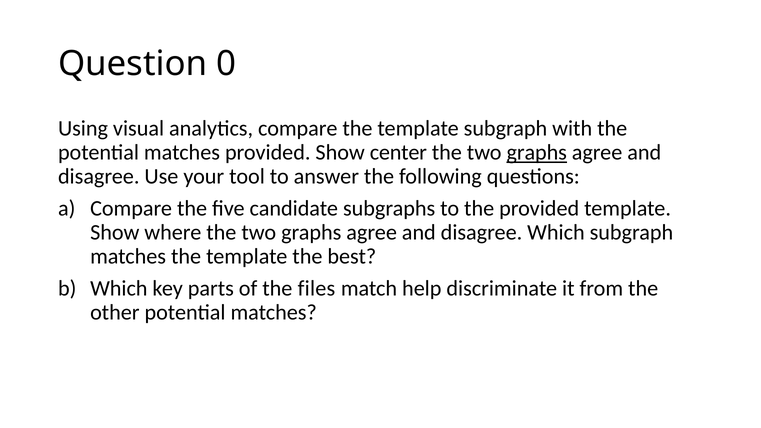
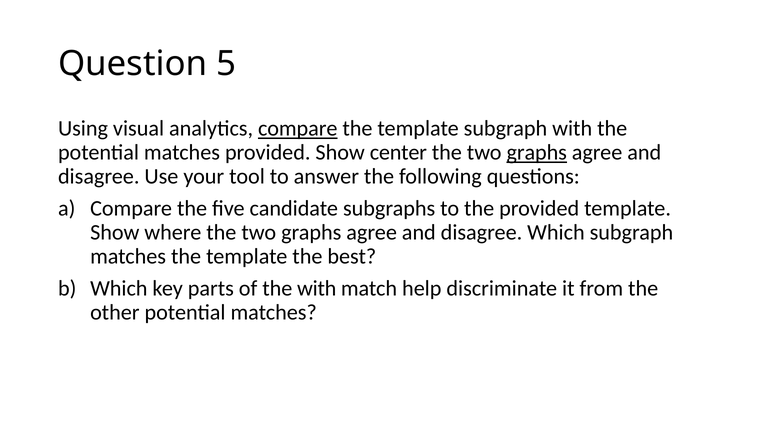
0: 0 -> 5
compare at (298, 129) underline: none -> present
the files: files -> with
